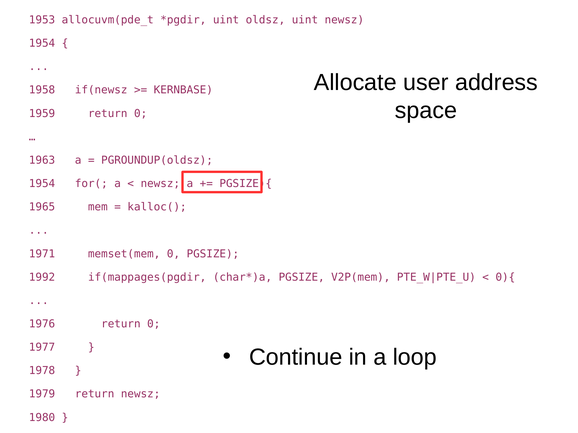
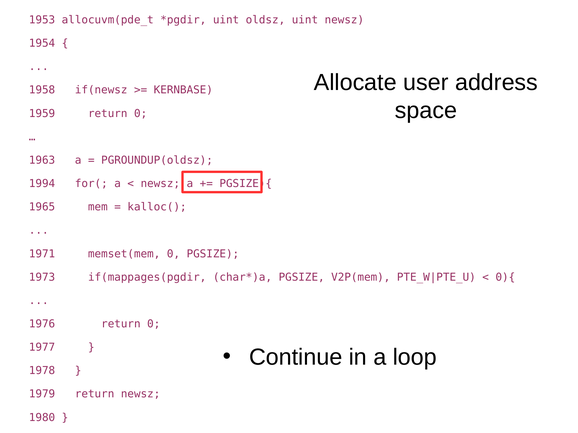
1954 at (42, 184): 1954 -> 1994
1992: 1992 -> 1973
